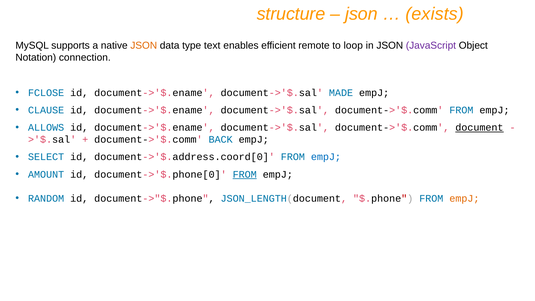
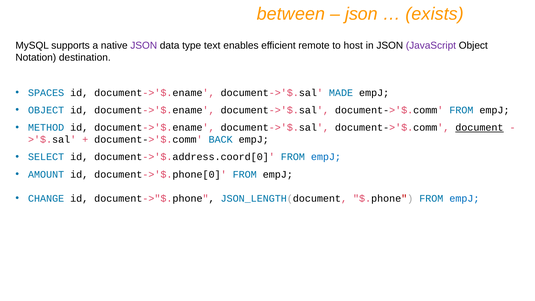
structure: structure -> between
JSON at (144, 45) colour: orange -> purple
loop: loop -> host
connection: connection -> destination
FCLOSE: FCLOSE -> SPACES
CLAUSE at (46, 110): CLAUSE -> OBJECT
ALLOWS: ALLOWS -> METHOD
FROM at (245, 174) underline: present -> none
RANDOM: RANDOM -> CHANGE
empJ at (464, 198) colour: orange -> blue
